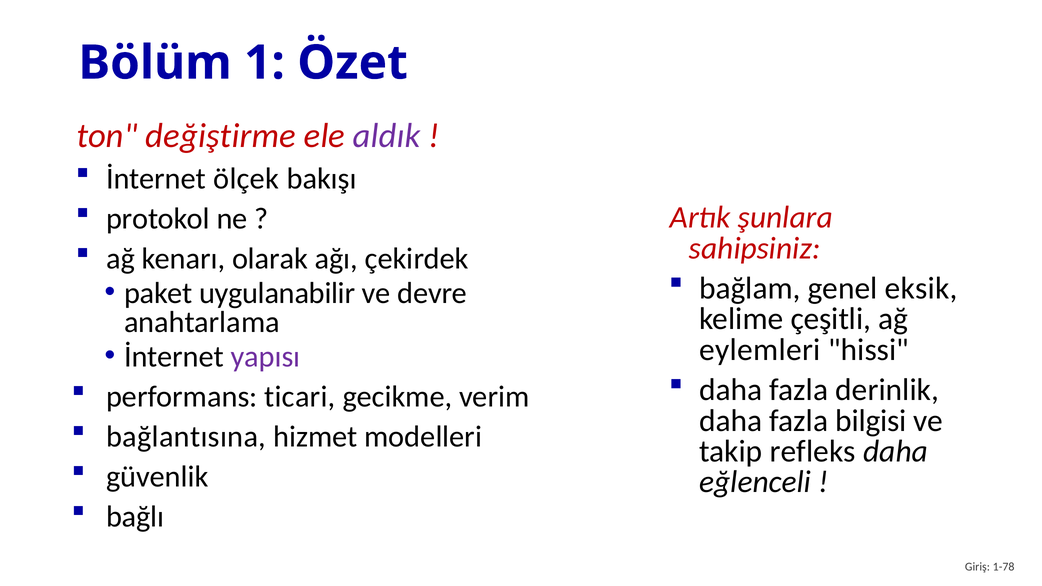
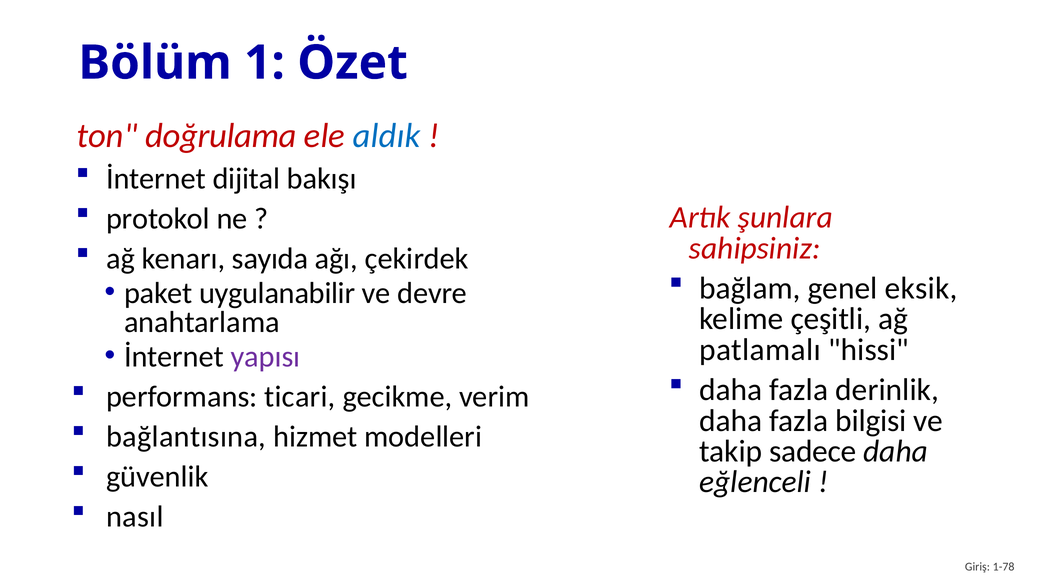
değiştirme: değiştirme -> doğrulama
aldık colour: purple -> blue
ölçek: ölçek -> dijital
olarak: olarak -> sayıda
eylemleri: eylemleri -> patlamalı
refleks: refleks -> sadece
bağlı: bağlı -> nasıl
